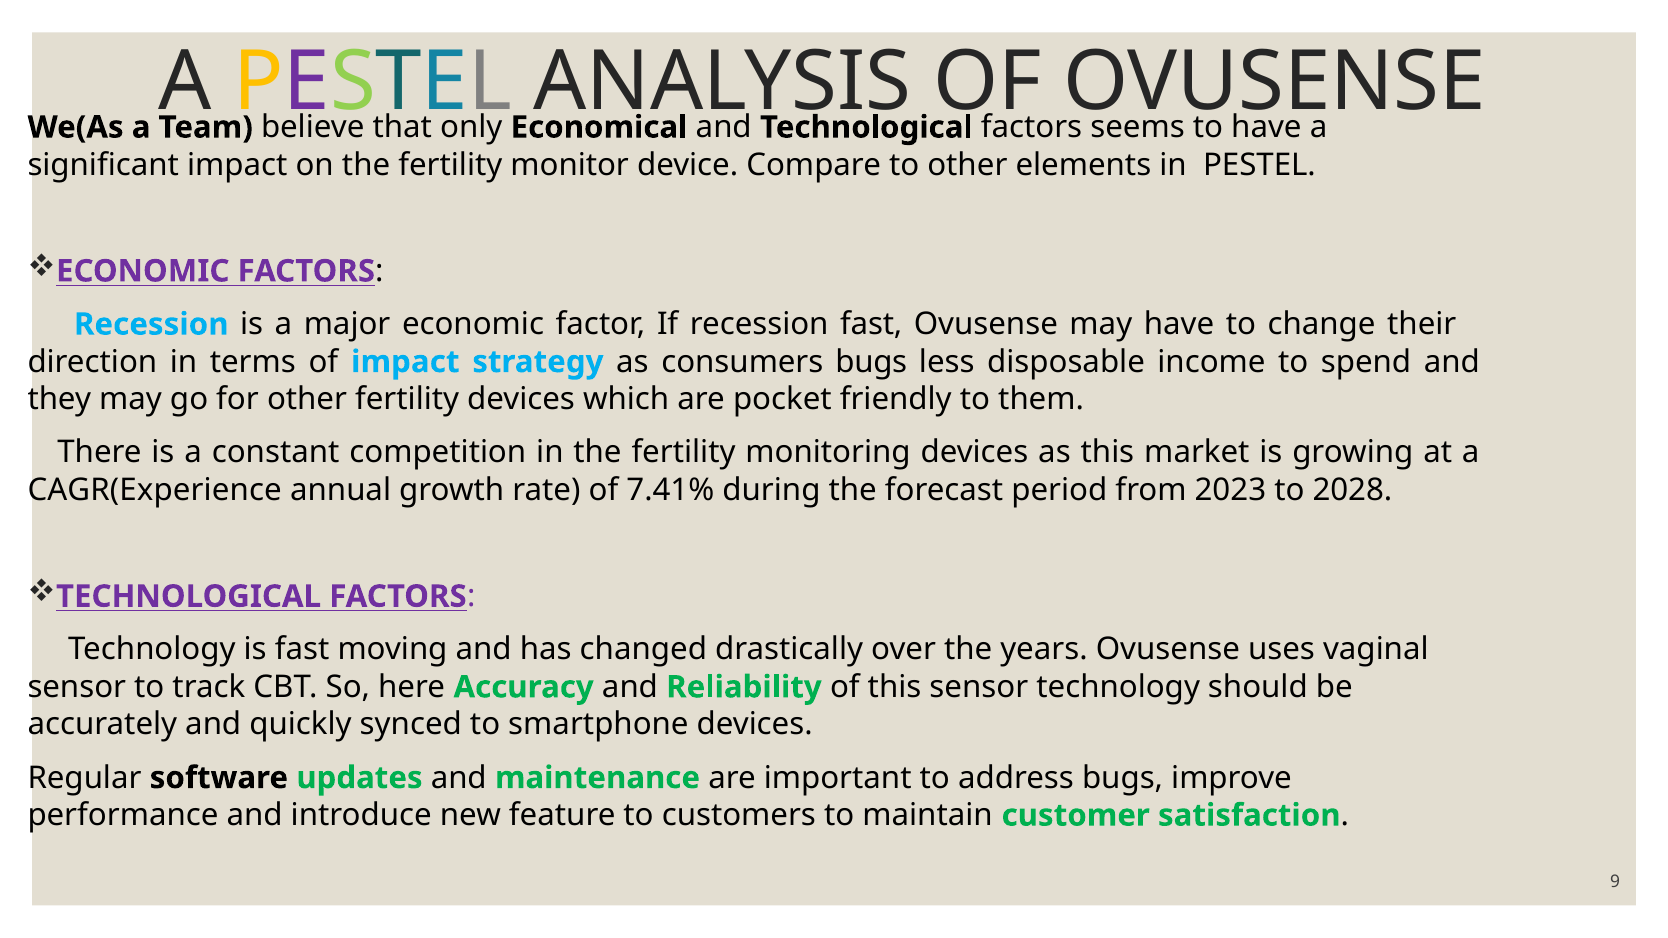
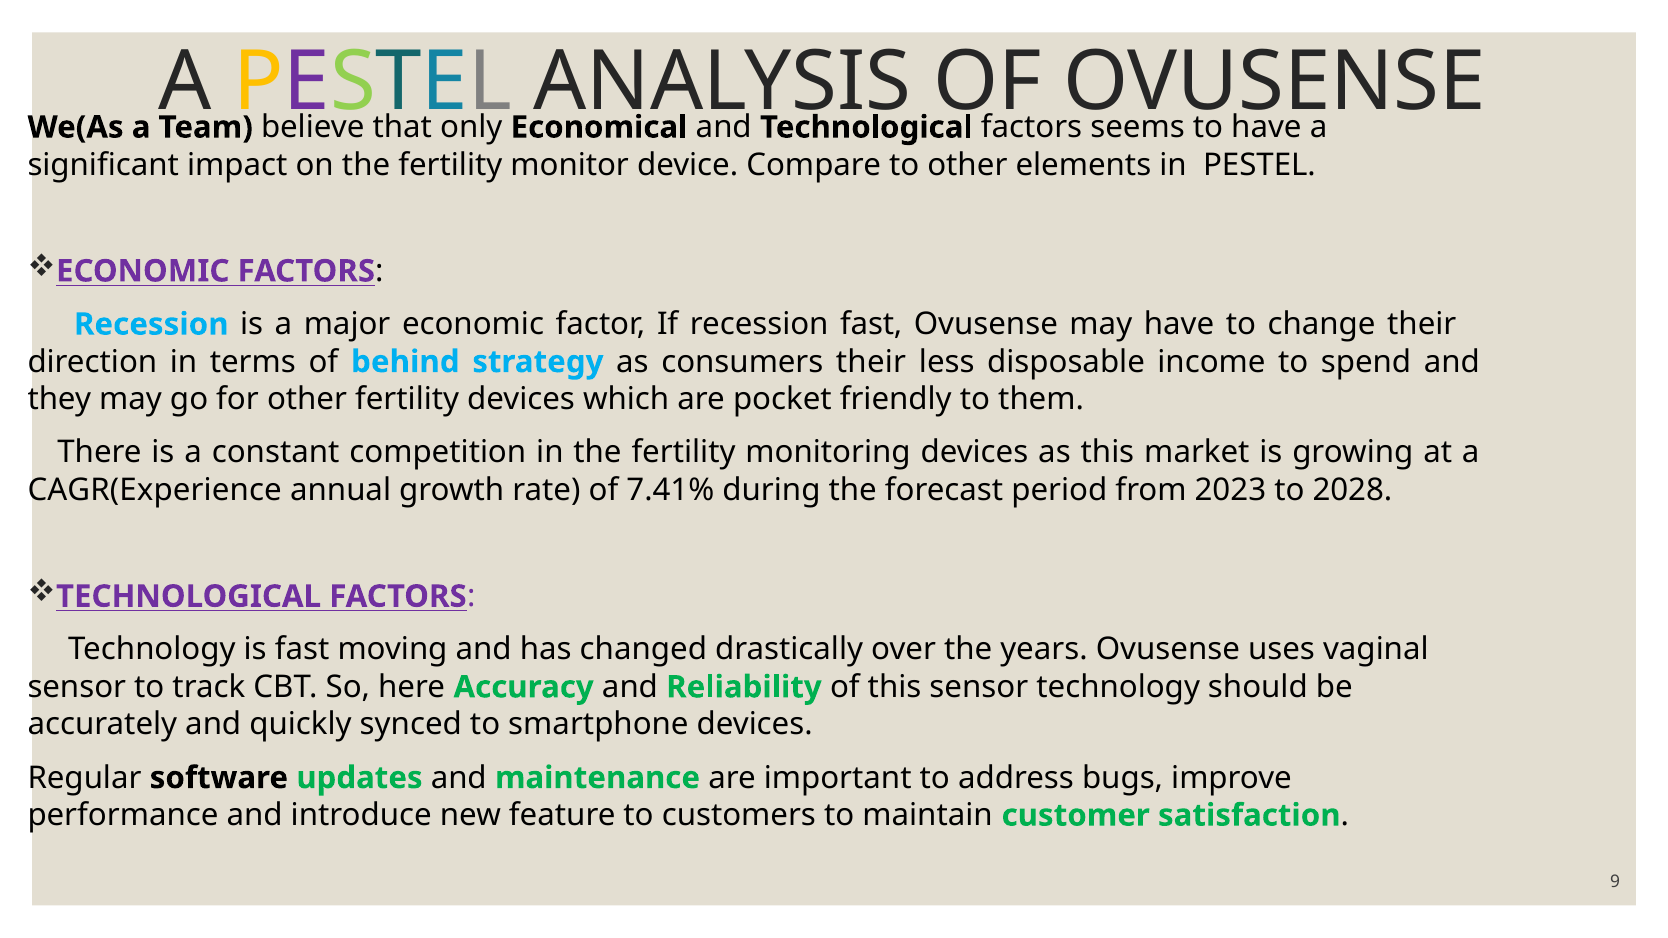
of impact: impact -> behind
consumers bugs: bugs -> their
